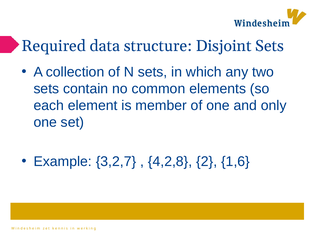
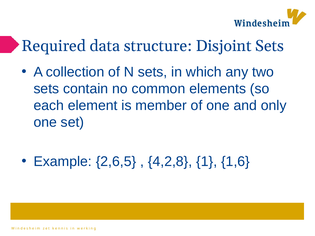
3,2,7: 3,2,7 -> 2,6,5
2: 2 -> 1
